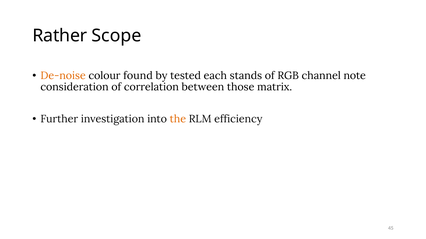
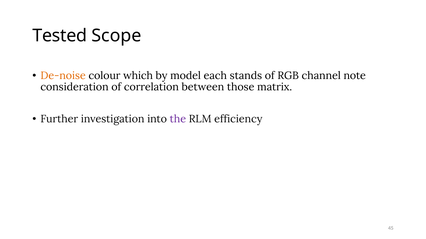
Rather: Rather -> Tested
found: found -> which
tested: tested -> model
the colour: orange -> purple
